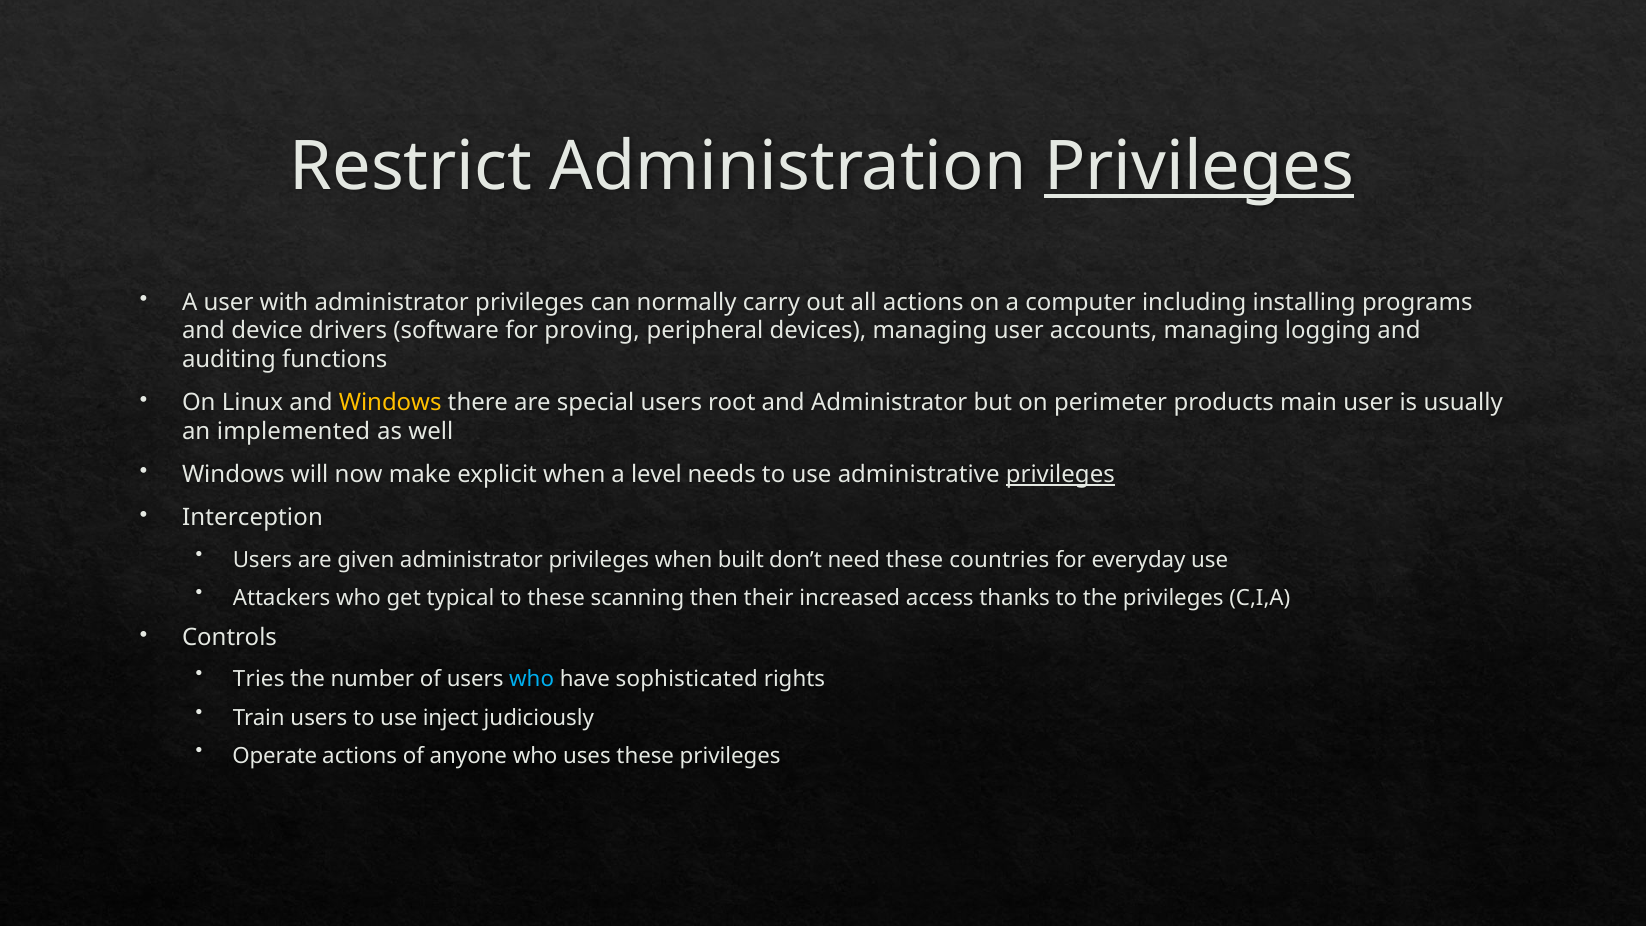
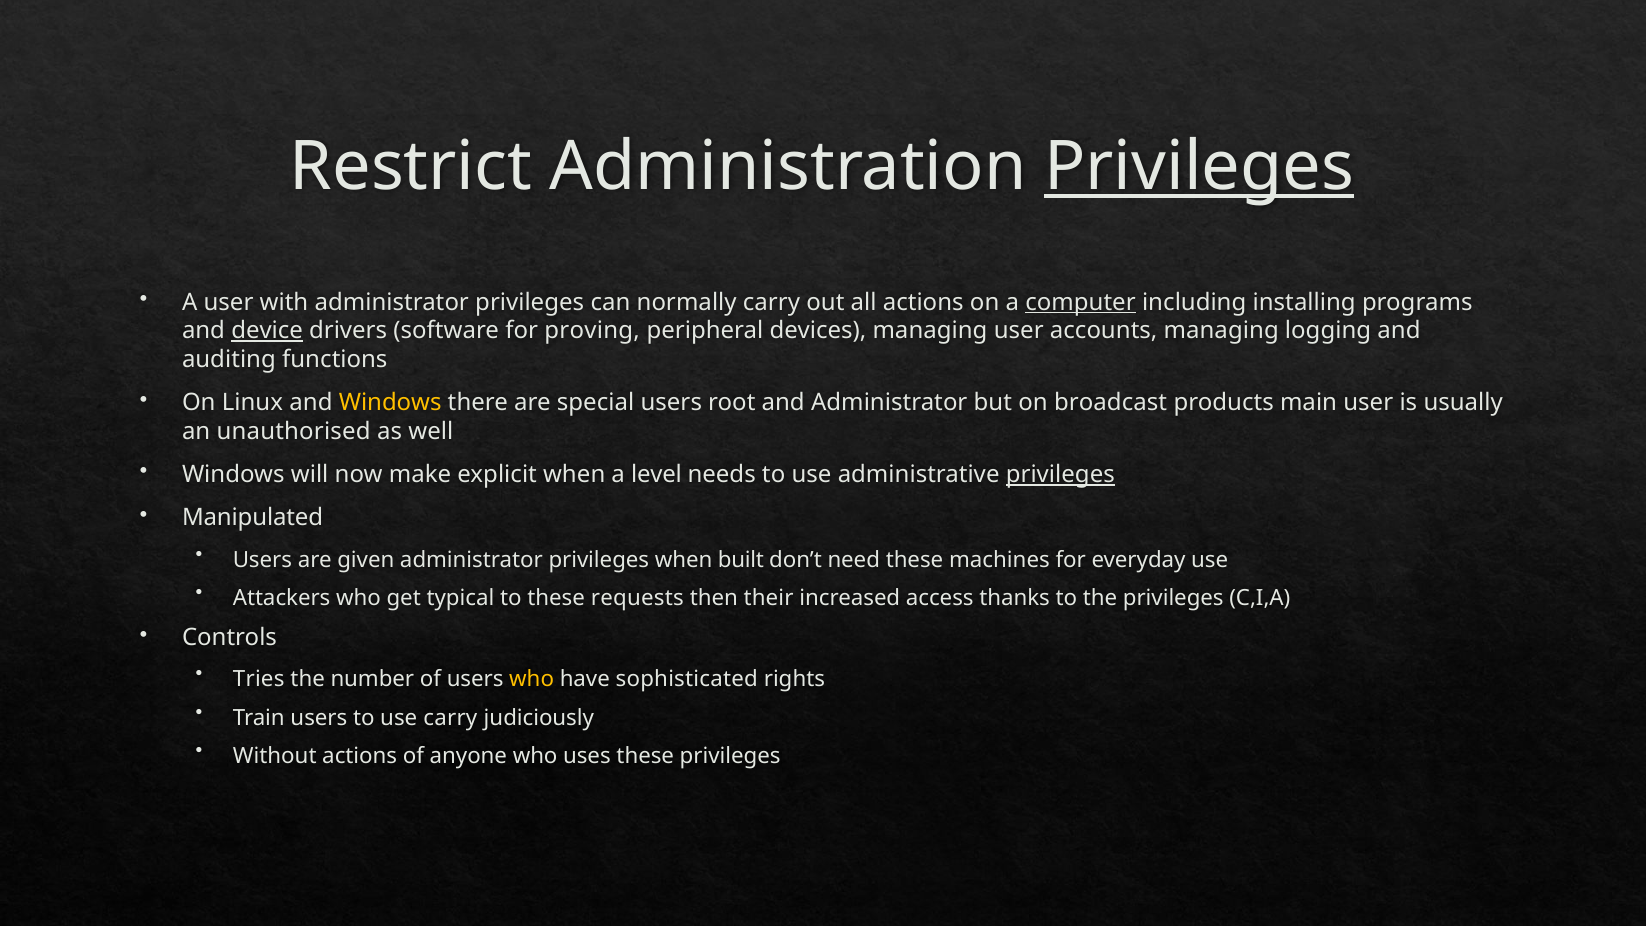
computer underline: none -> present
device underline: none -> present
perimeter: perimeter -> broadcast
implemented: implemented -> unauthorised
Interception: Interception -> Manipulated
countries: countries -> machines
scanning: scanning -> requests
who at (532, 679) colour: light blue -> yellow
use inject: inject -> carry
Operate: Operate -> Without
